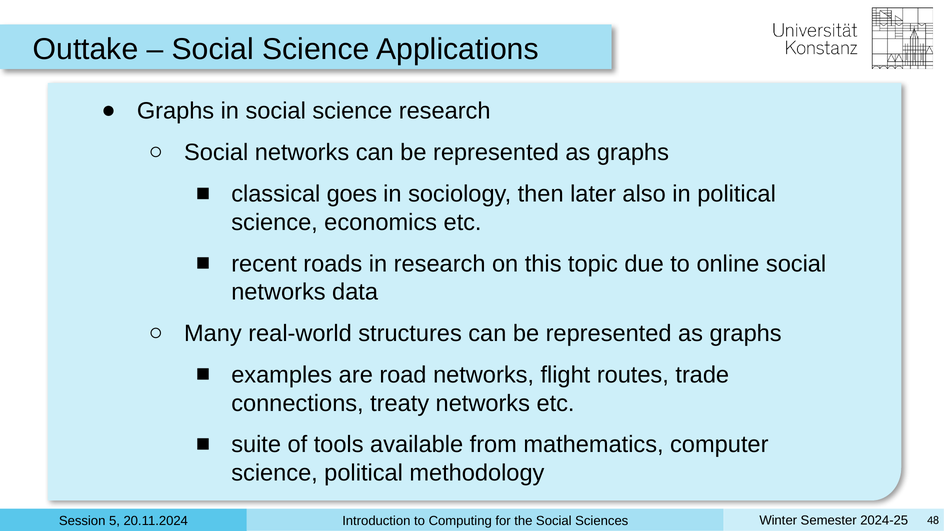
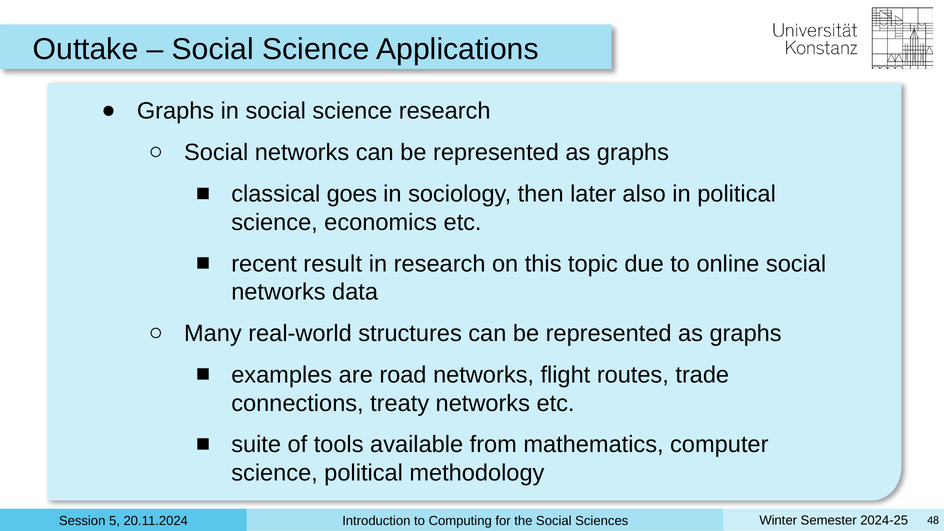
roads: roads -> result
